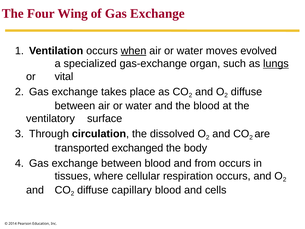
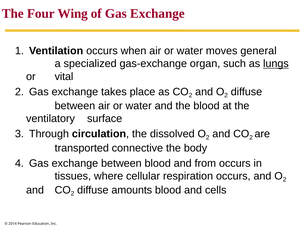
when underline: present -> none
evolved: evolved -> general
exchanged: exchanged -> connective
capillary: capillary -> amounts
